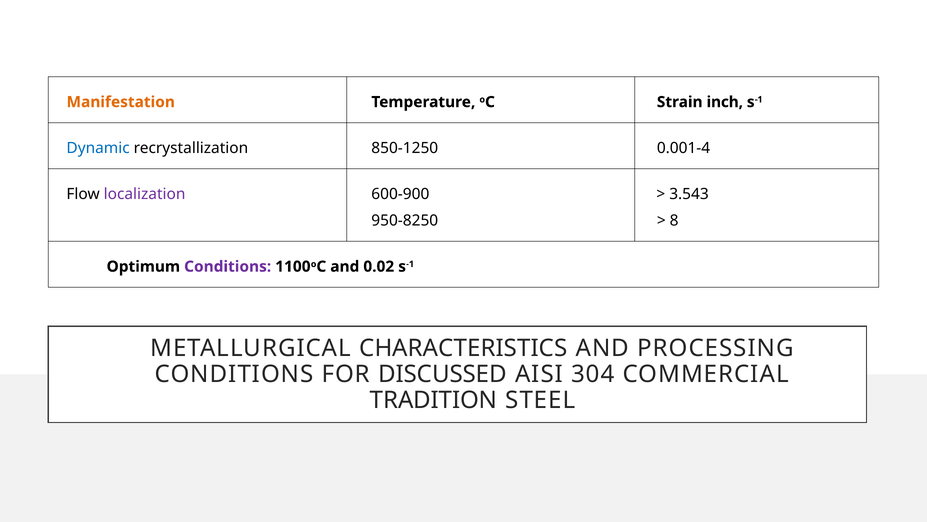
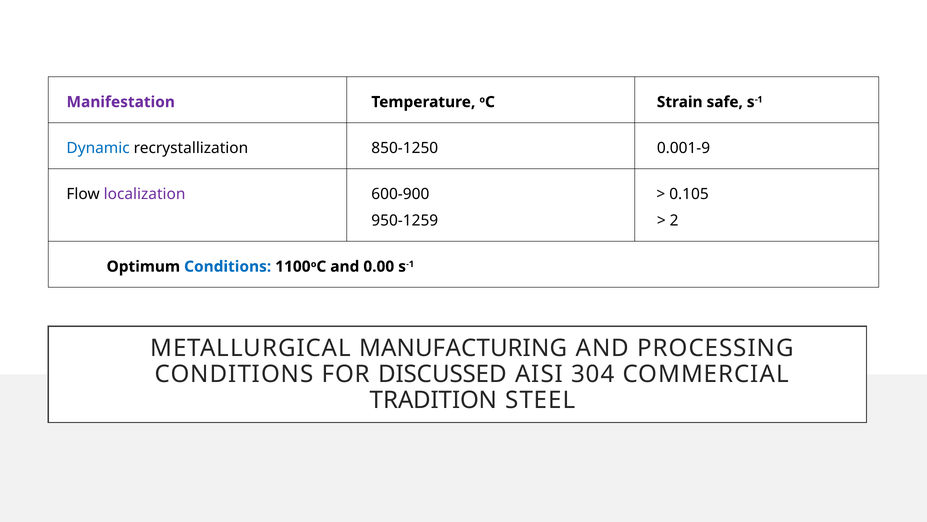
Manifestation colour: orange -> purple
inch: inch -> safe
0.001-4: 0.001-4 -> 0.001-9
3.543: 3.543 -> 0.105
950-8250: 950-8250 -> 950-1259
8: 8 -> 2
Conditions at (228, 266) colour: purple -> blue
0.02: 0.02 -> 0.00
CHARACTERISTICS: CHARACTERISTICS -> MANUFACTURING
